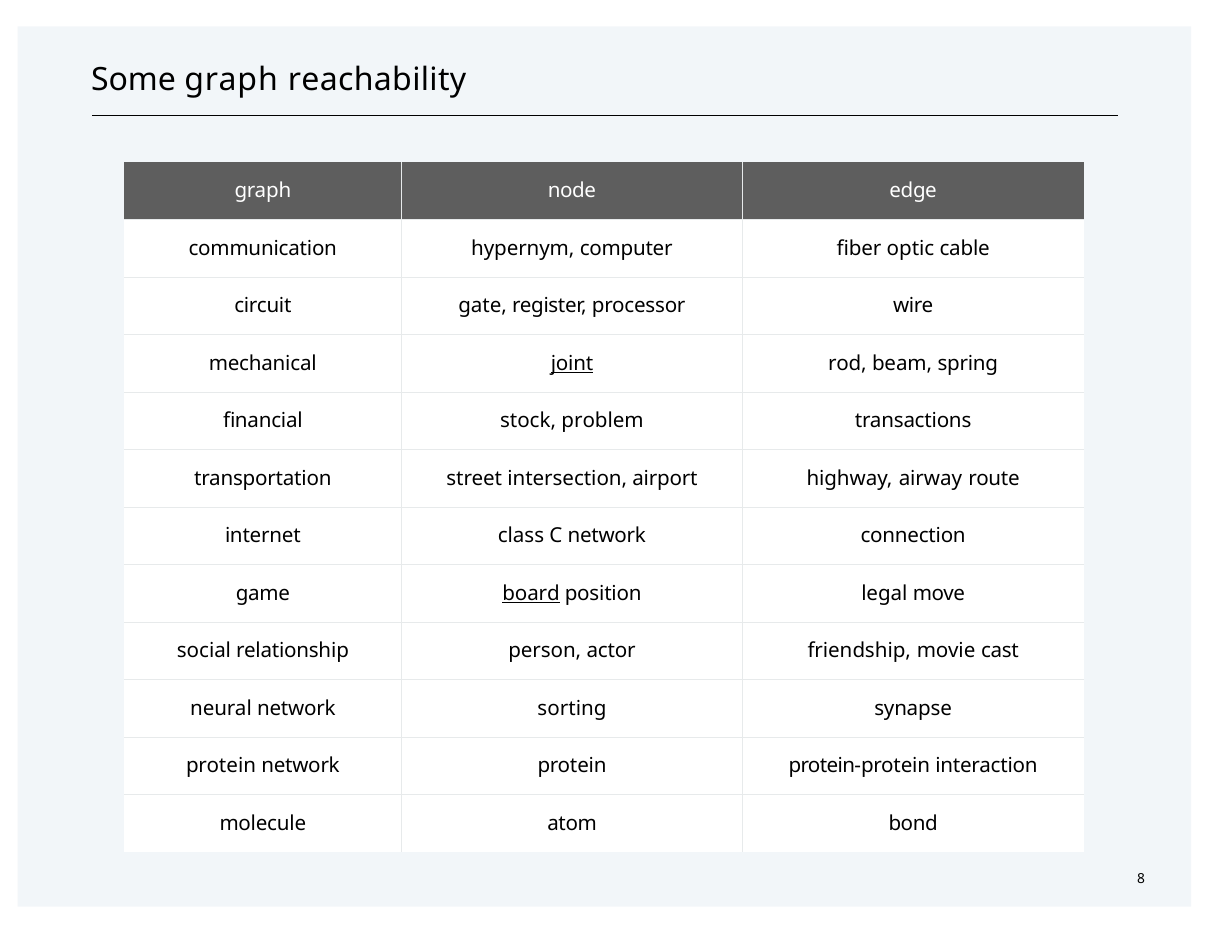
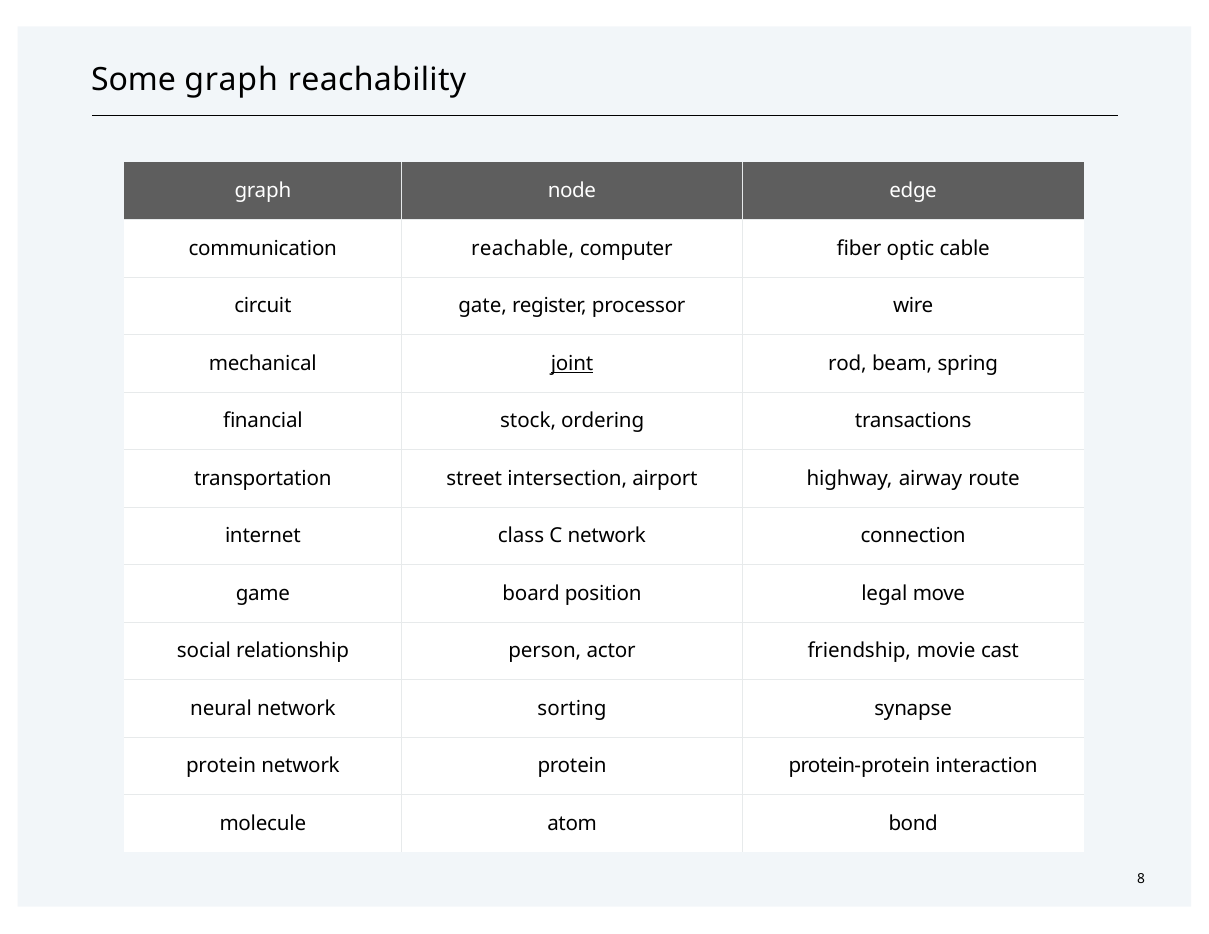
hypernym: hypernym -> reachable
problem: problem -> ordering
board underline: present -> none
